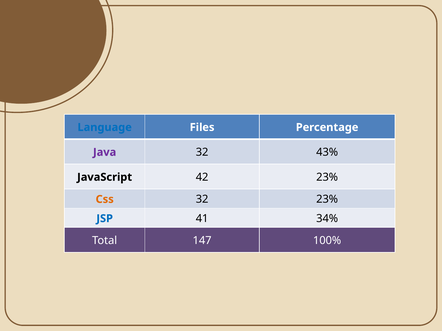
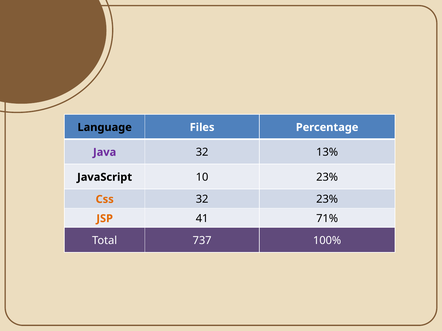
Language colour: blue -> black
43%: 43% -> 13%
42: 42 -> 10
JSP colour: blue -> orange
34%: 34% -> 71%
147: 147 -> 737
